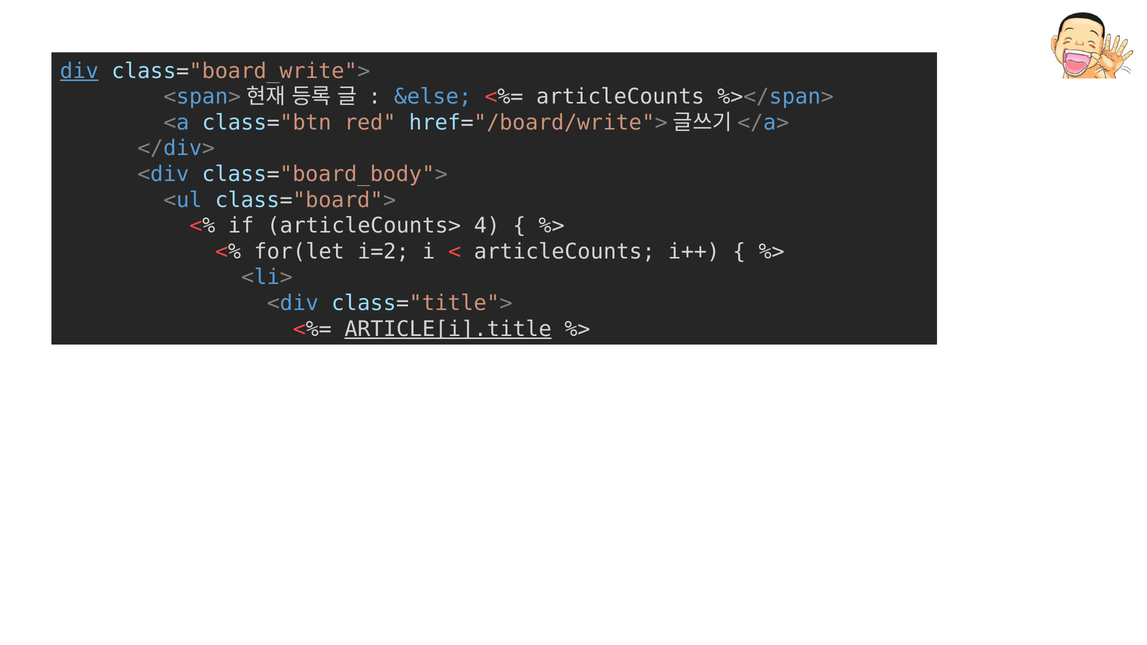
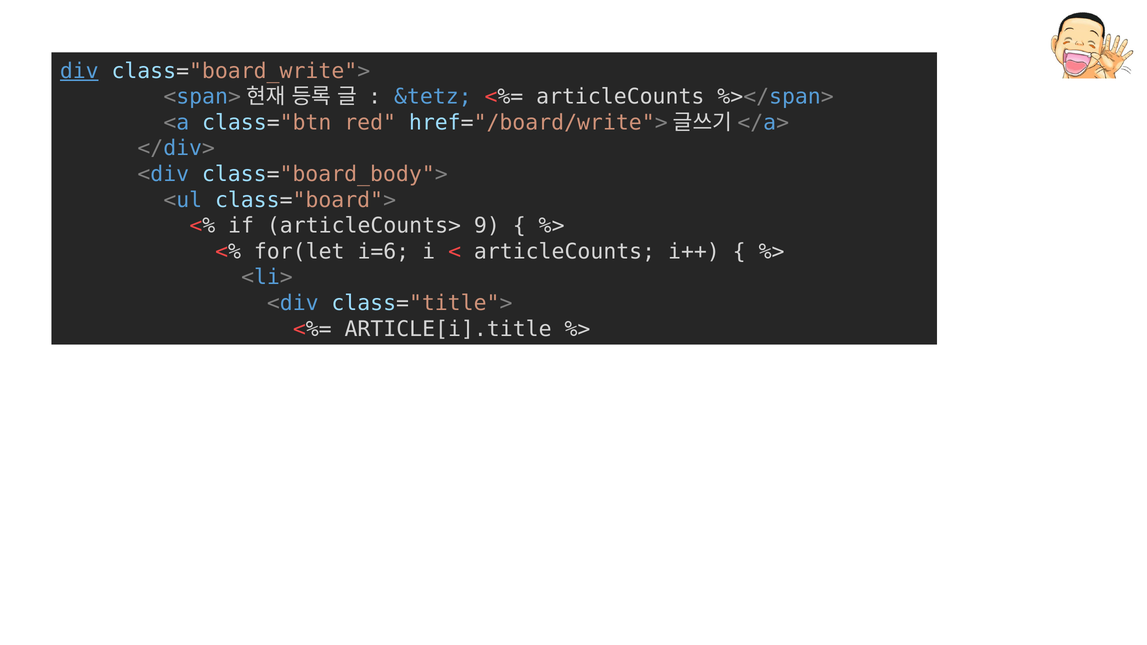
&else: &else -> &tetz
4: 4 -> 9
i=2: i=2 -> i=6
ARTICLE[i].title underline: present -> none
